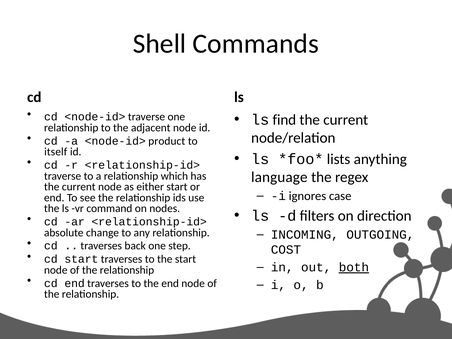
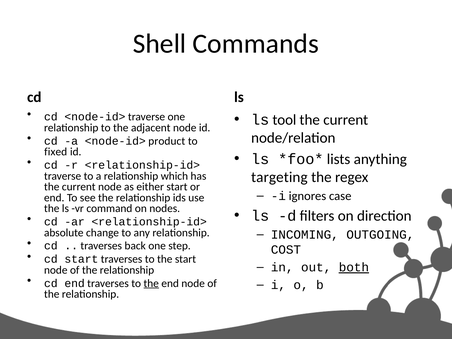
find: find -> tool
itself: itself -> fixed
language: language -> targeting
the at (151, 283) underline: none -> present
